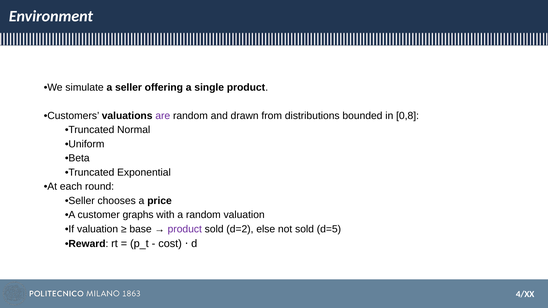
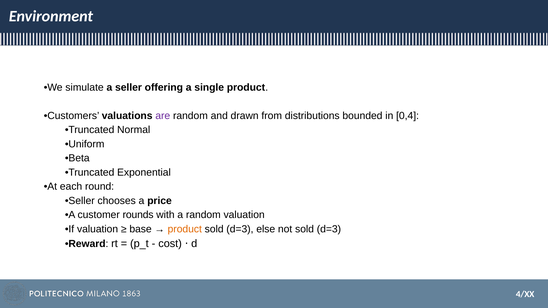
0,8: 0,8 -> 0,4
graphs: graphs -> rounds
product at (185, 229) colour: purple -> orange
d=2 at (240, 229): d=2 -> d=3
not sold d=5: d=5 -> d=3
